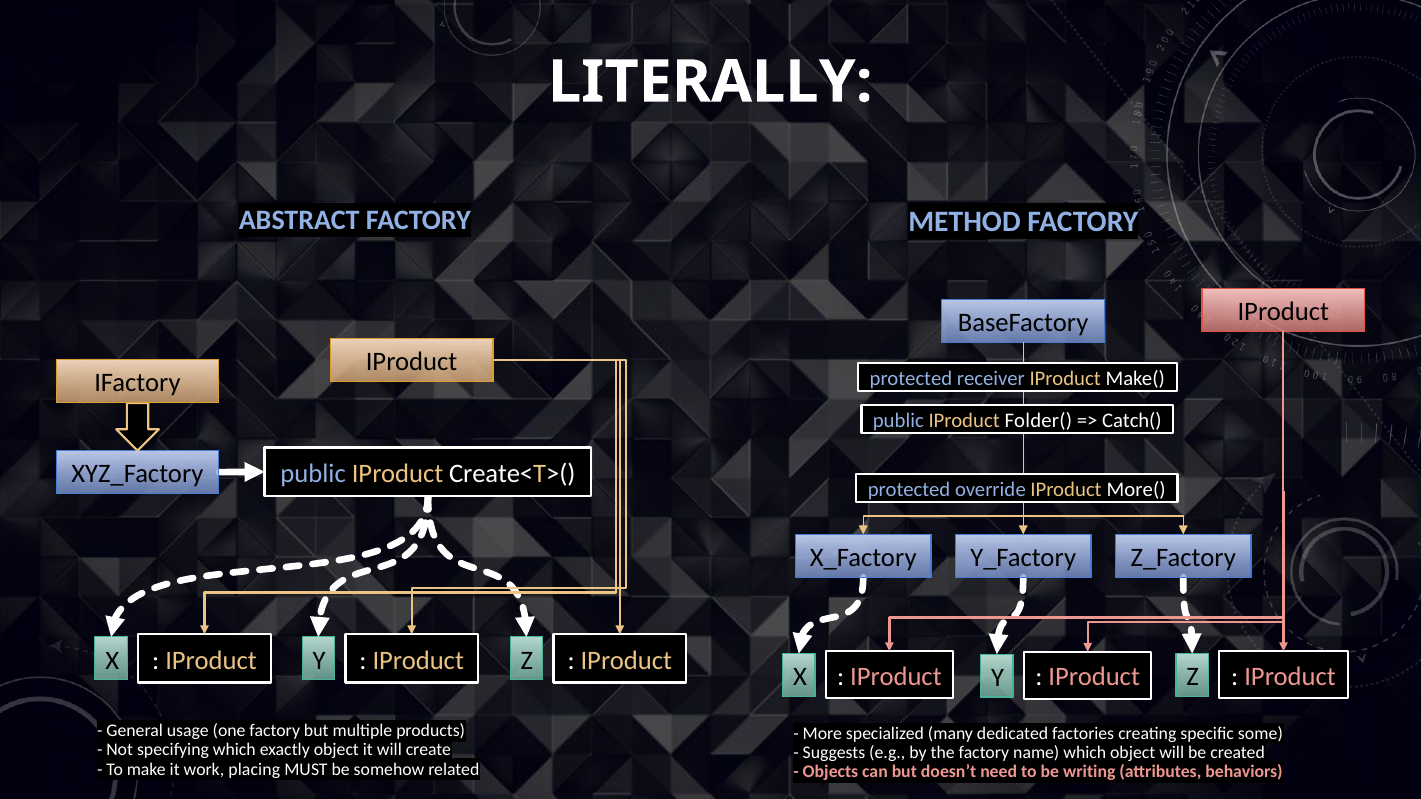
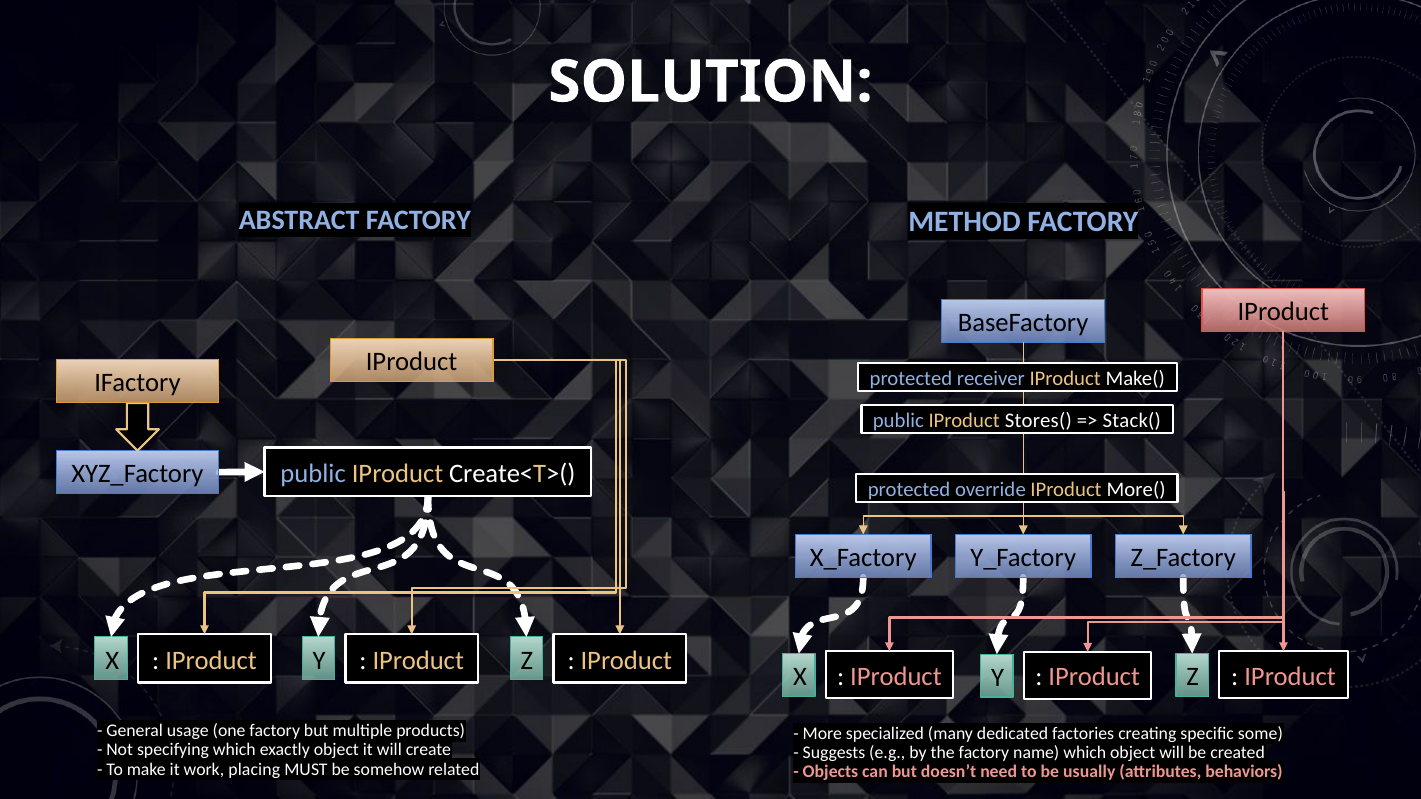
LITERALLY: LITERALLY -> SOLUTION
Folder(: Folder( -> Stores(
Catch(: Catch( -> Stack(
writing: writing -> usually
